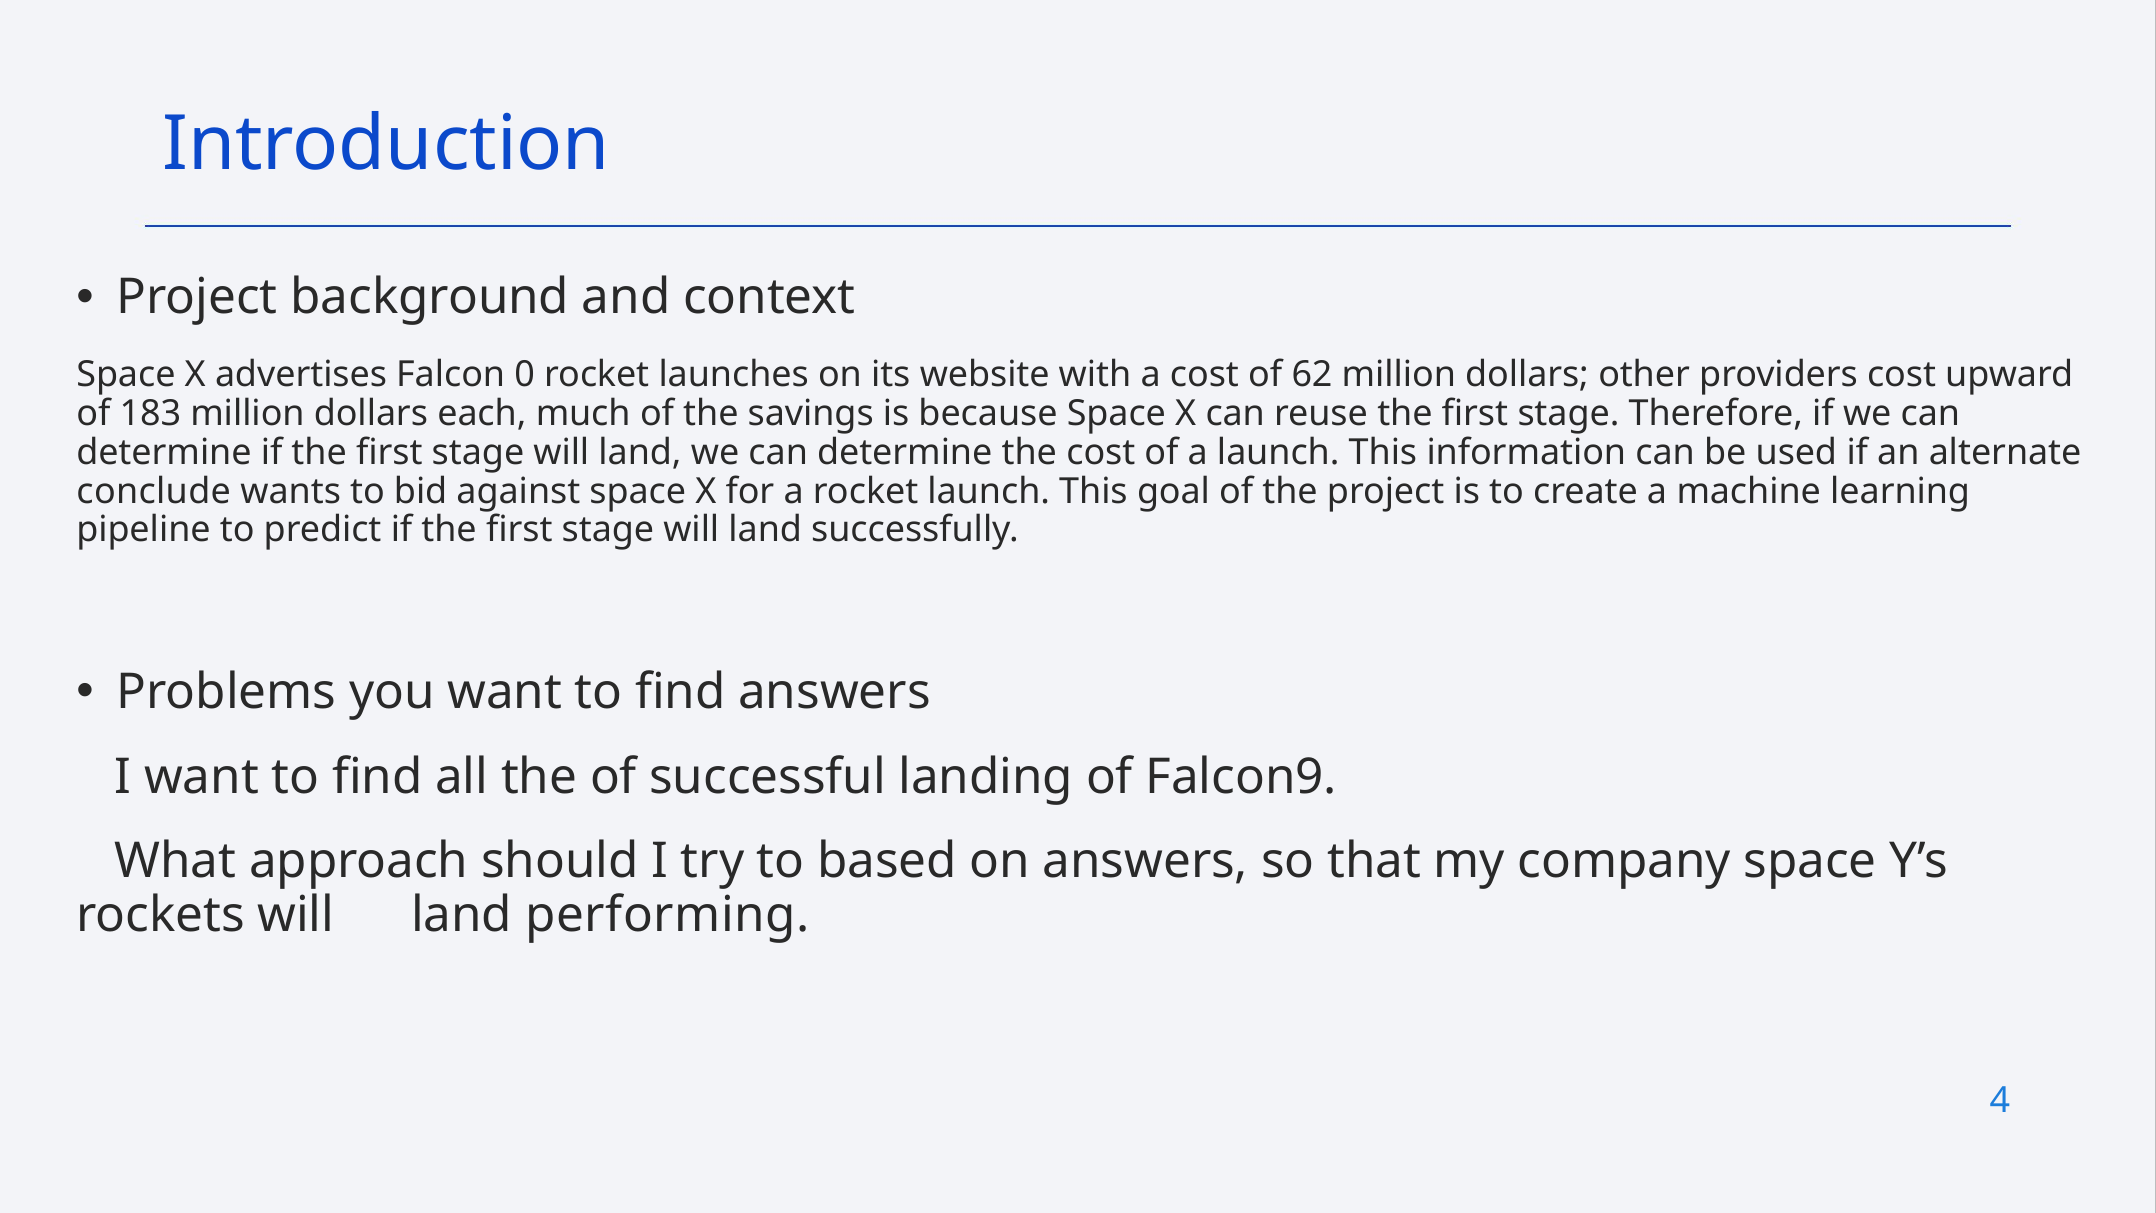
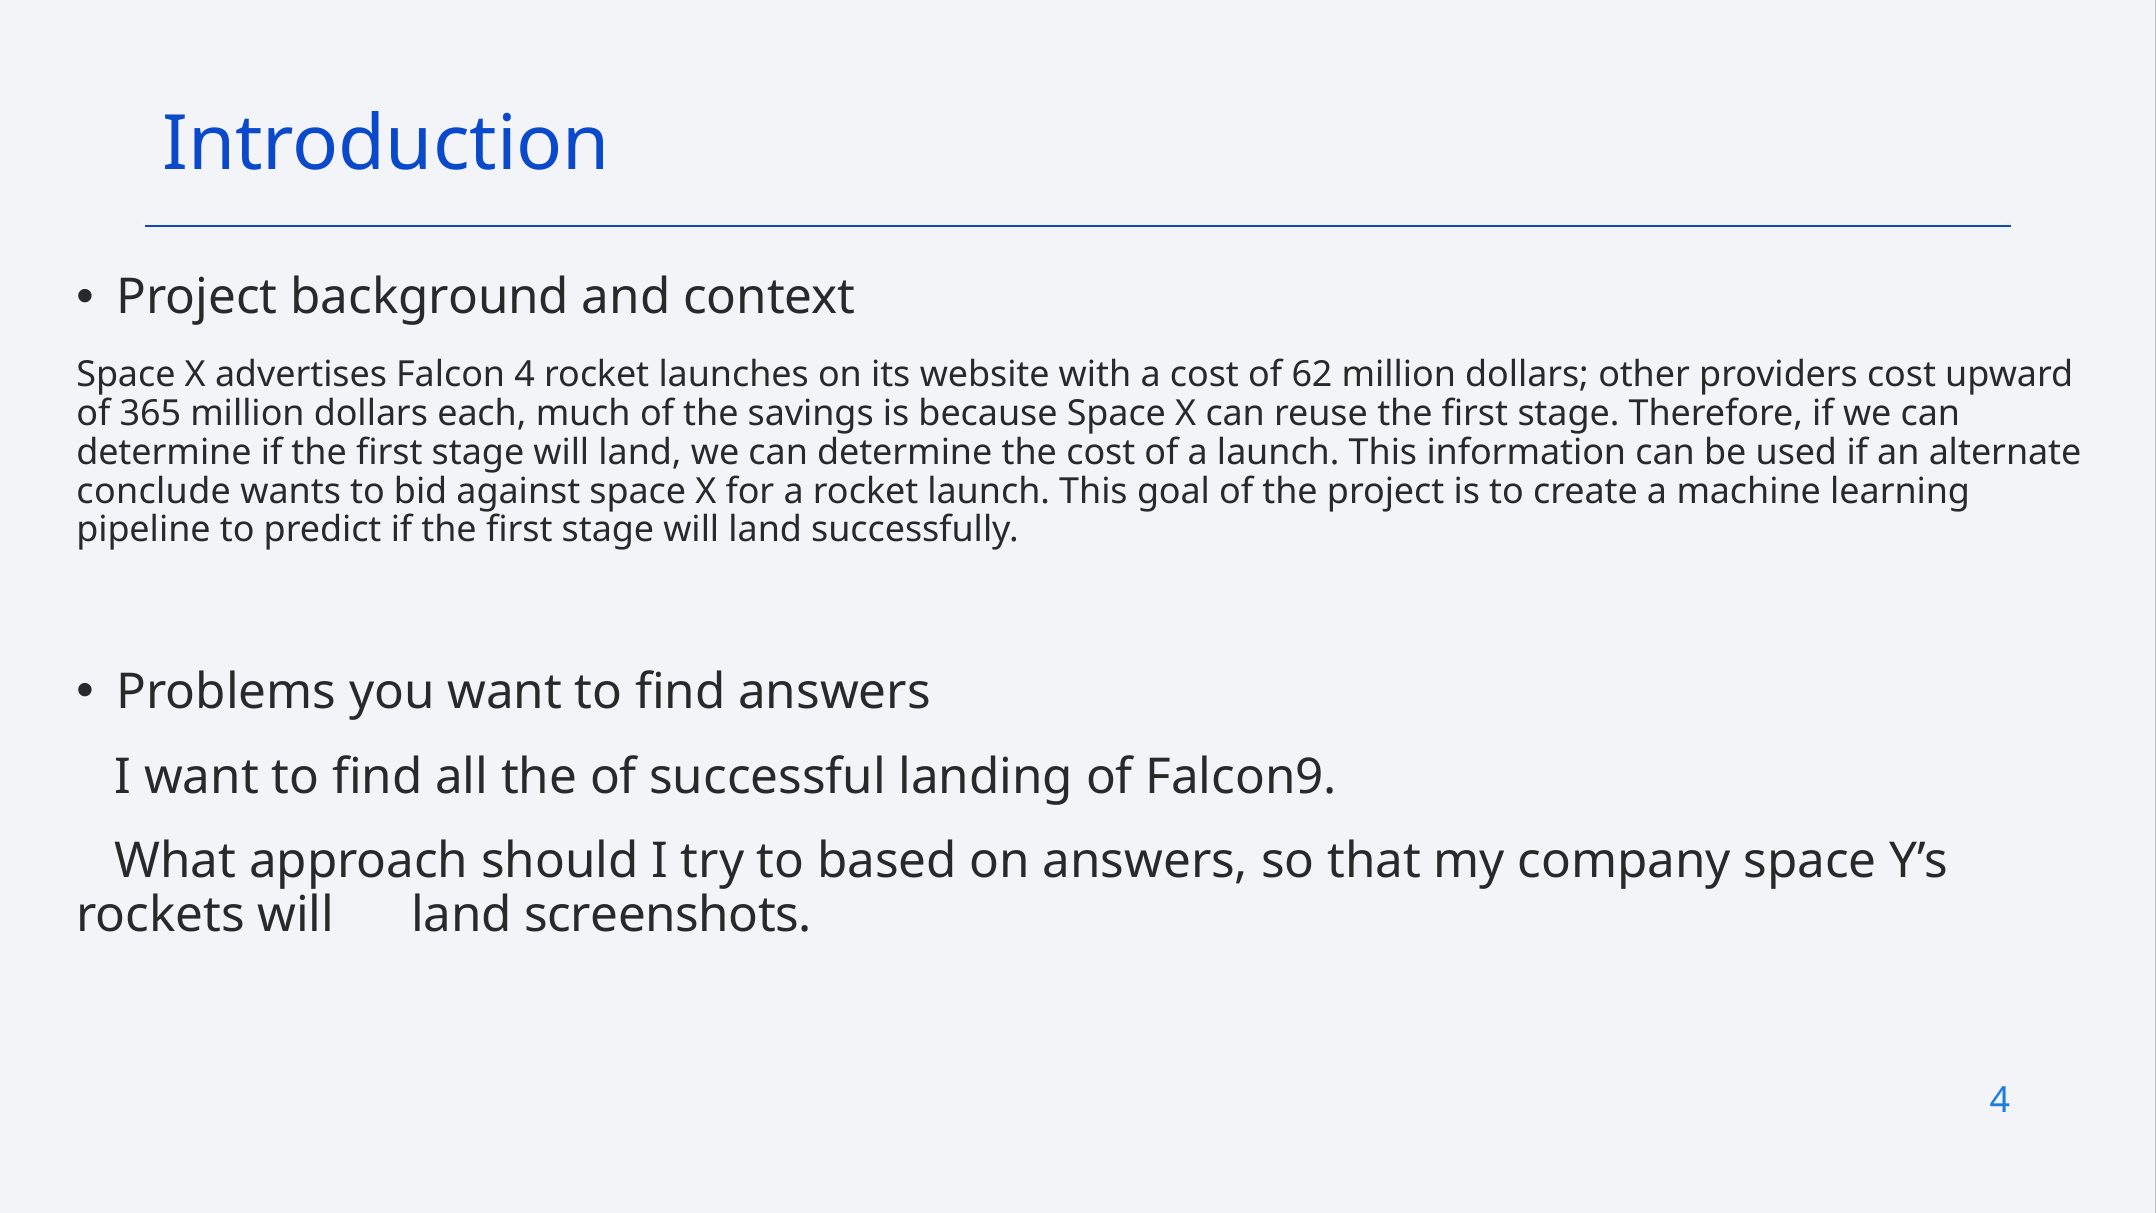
Falcon 0: 0 -> 4
183: 183 -> 365
performing: performing -> screenshots
